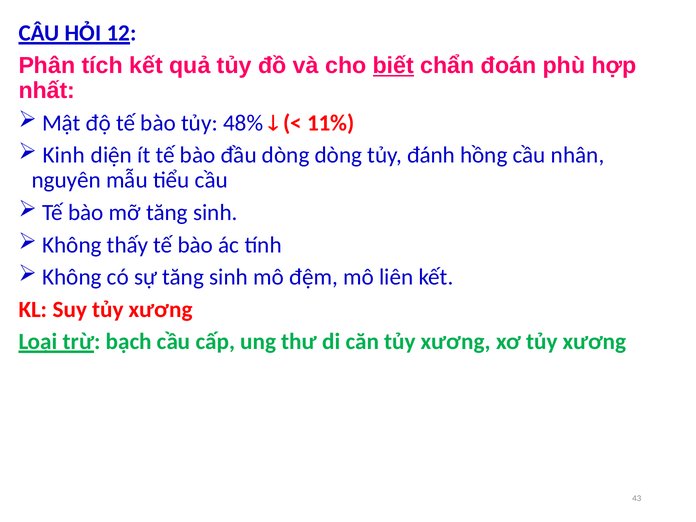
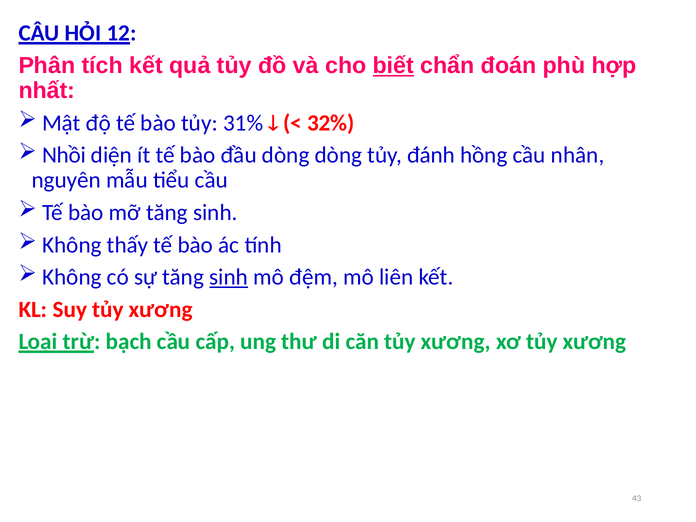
48%: 48% -> 31%
11%: 11% -> 32%
Kinh: Kinh -> Nhồi
sinh at (229, 277) underline: none -> present
